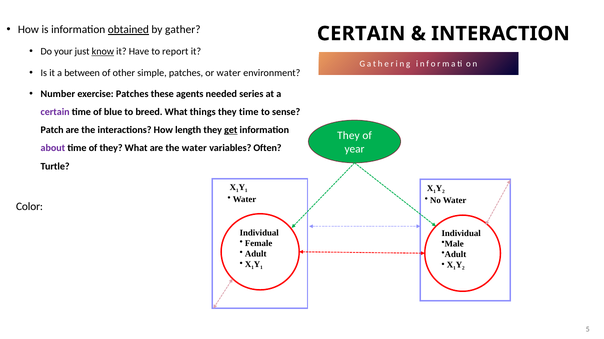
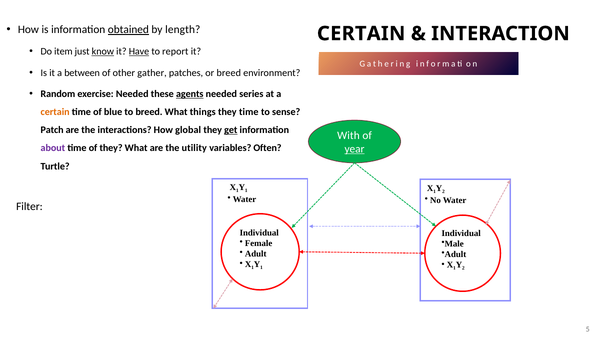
gather: gather -> length
your: your -> item
Have underline: none -> present
simple: simple -> gather
or water: water -> breed
Number: Number -> Random
exercise Patches: Patches -> Needed
agents underline: none -> present
certain at (55, 112) colour: purple -> orange
length: length -> global
They at (348, 136): They -> With
the water: water -> utility
year underline: none -> present
Color: Color -> Filter
